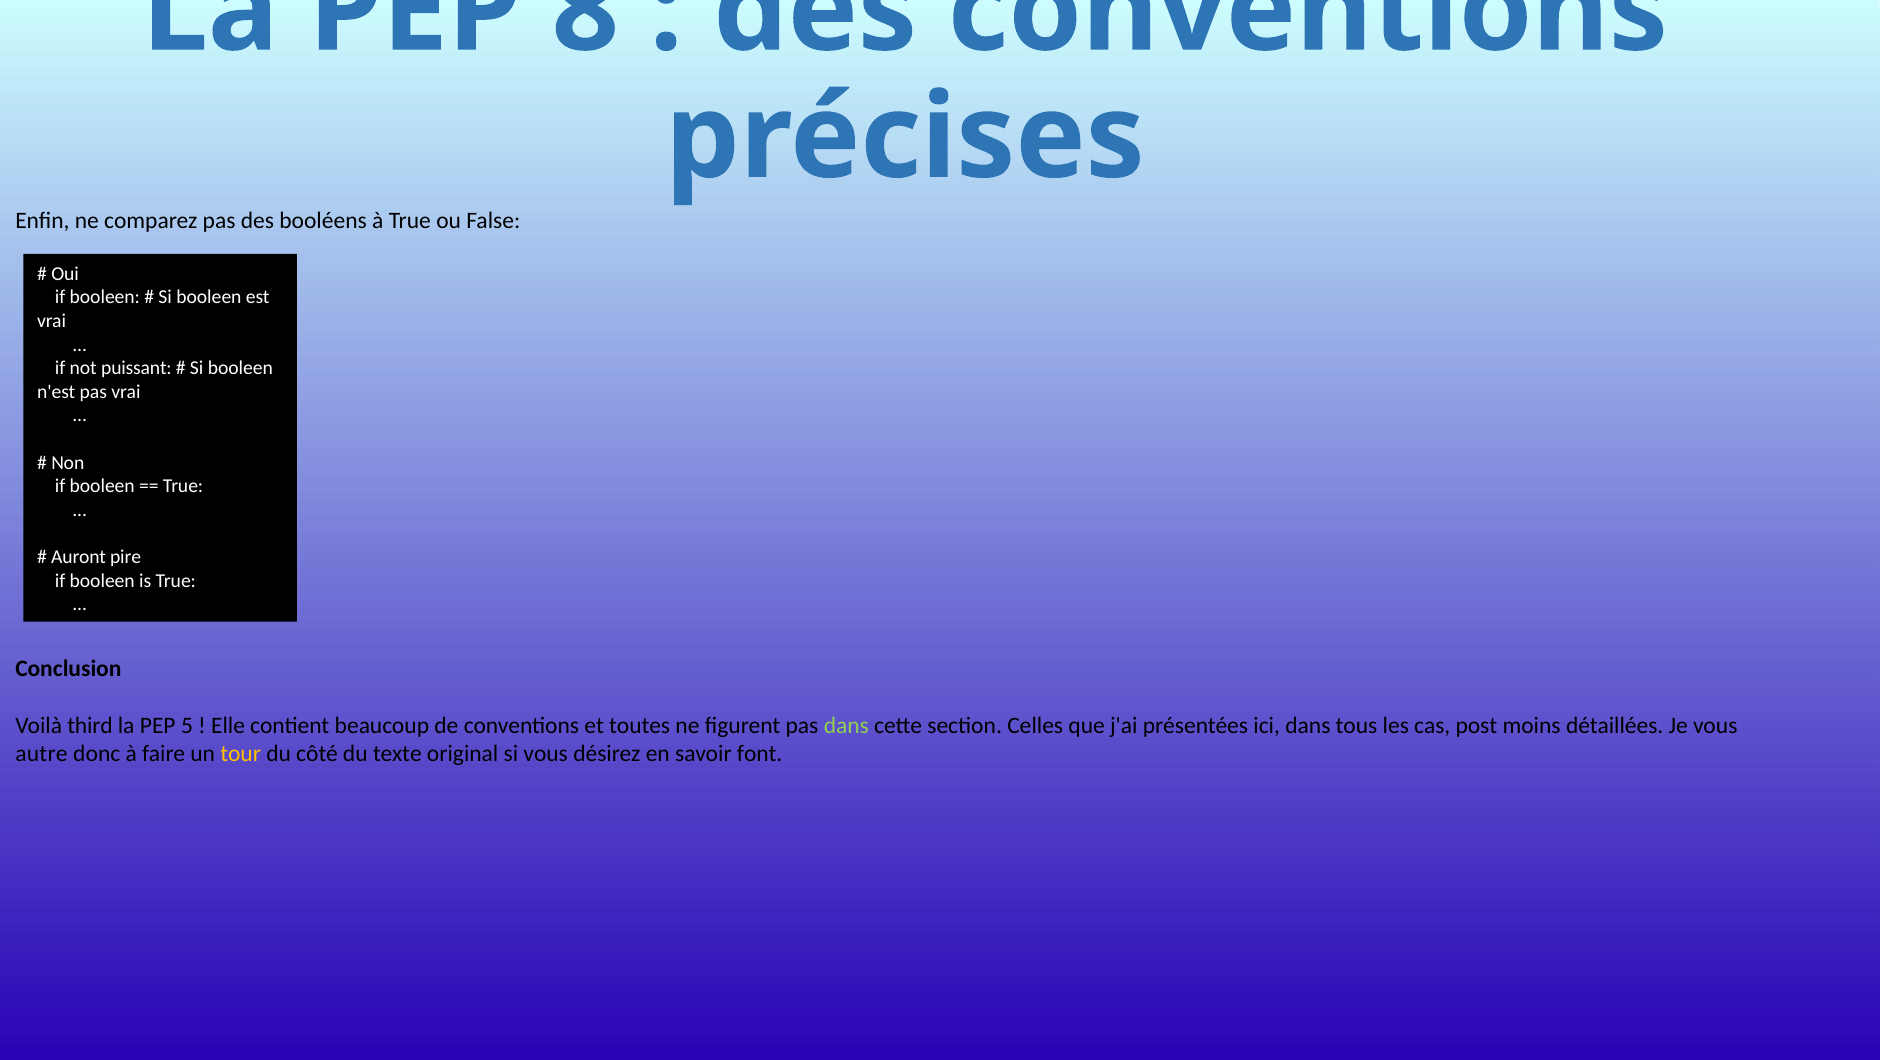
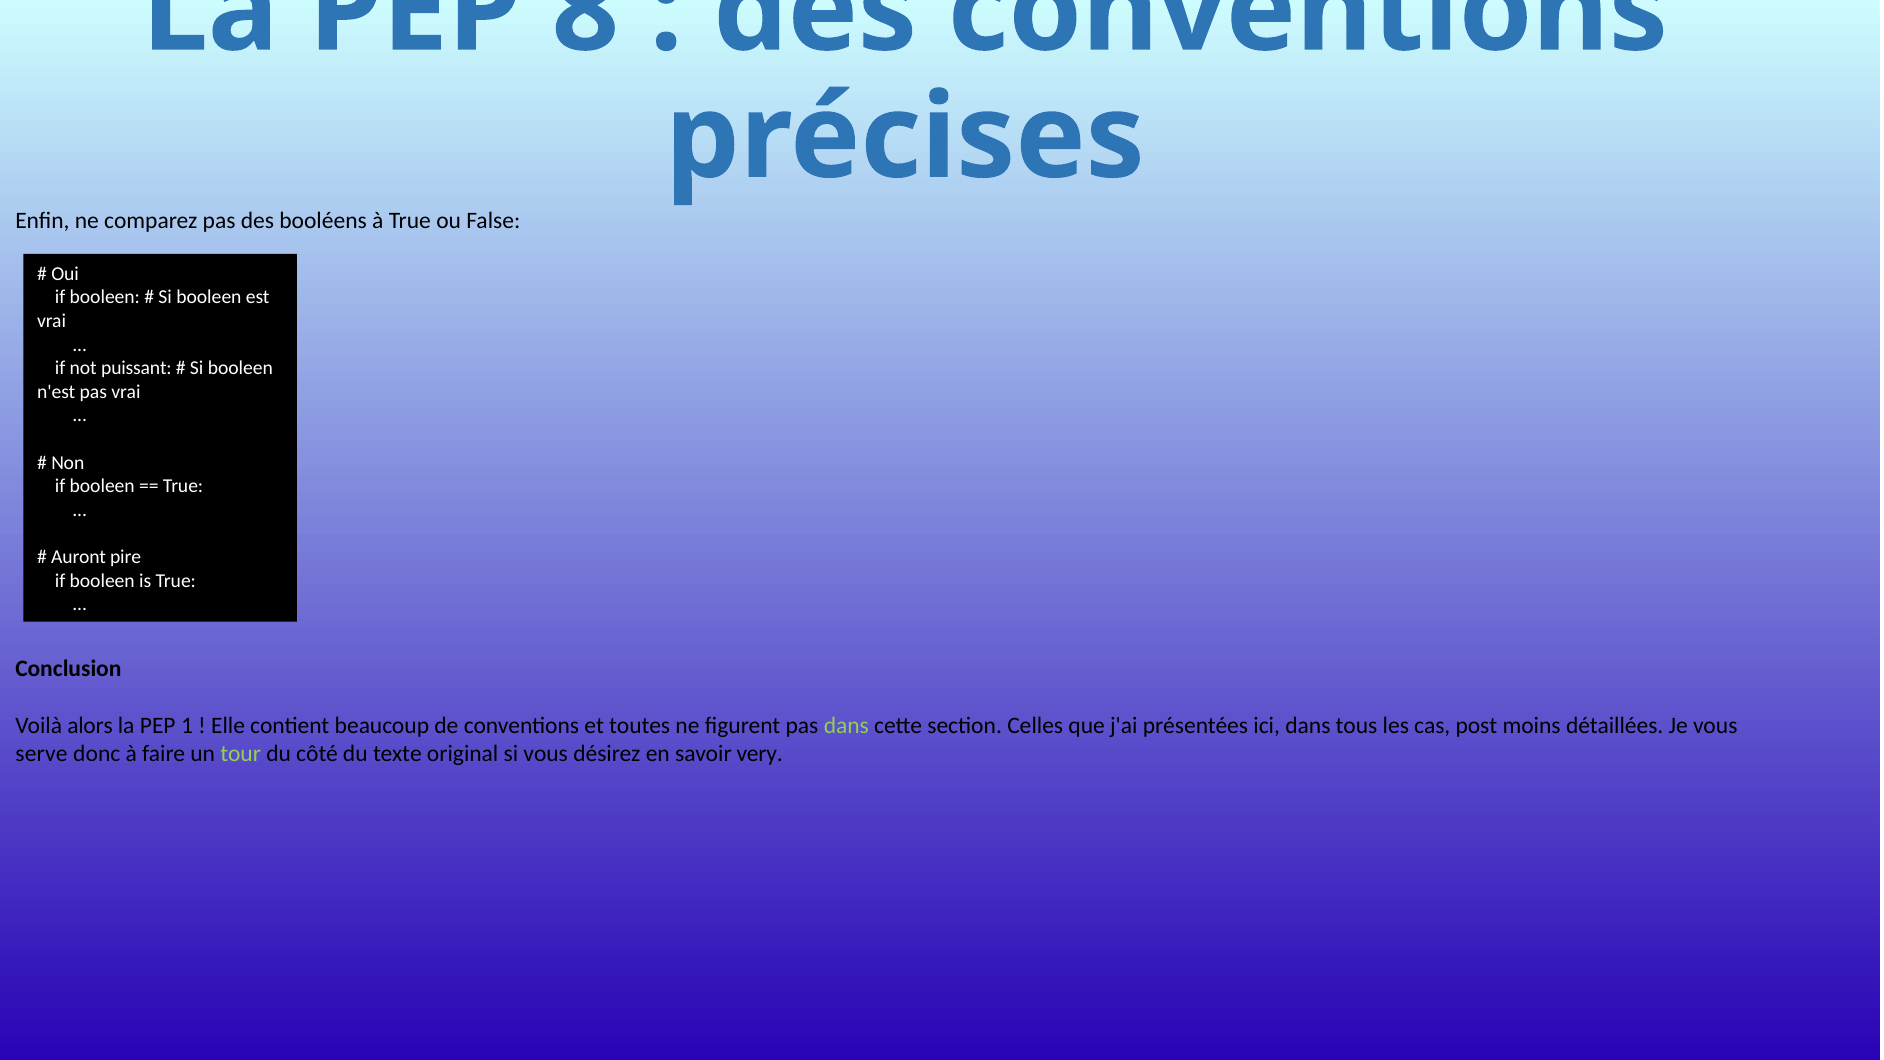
third: third -> alors
5: 5 -> 1
autre: autre -> serve
tour colour: yellow -> light green
font: font -> very
